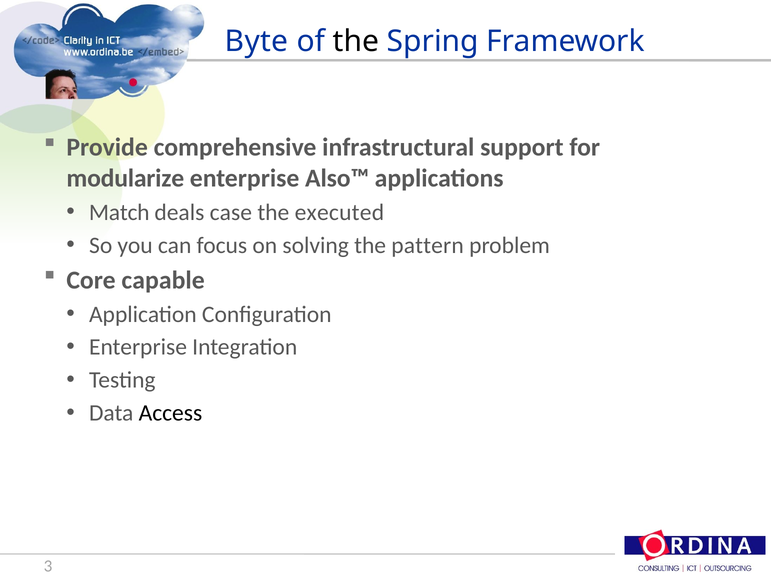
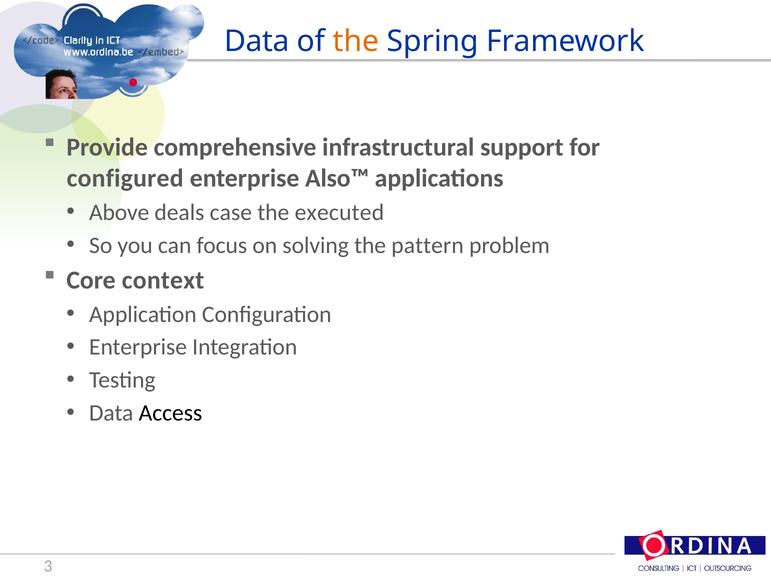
Byte at (257, 41): Byte -> Data
the at (356, 41) colour: black -> orange
modularize: modularize -> configured
Match: Match -> Above
capable: capable -> context
